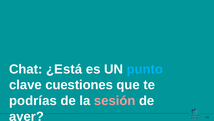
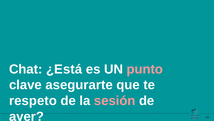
punto colour: light blue -> pink
cuestiones: cuestiones -> asegurarte
podrías: podrías -> respeto
